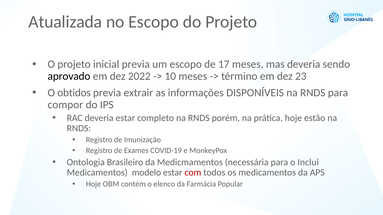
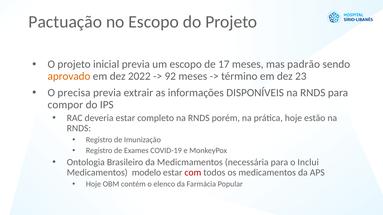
Atualizada: Atualizada -> Pactuação
mas deveria: deveria -> padrão
aprovado colour: black -> orange
10: 10 -> 92
obtidos: obtidos -> precisa
